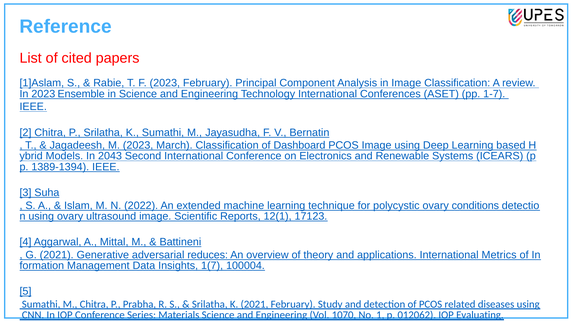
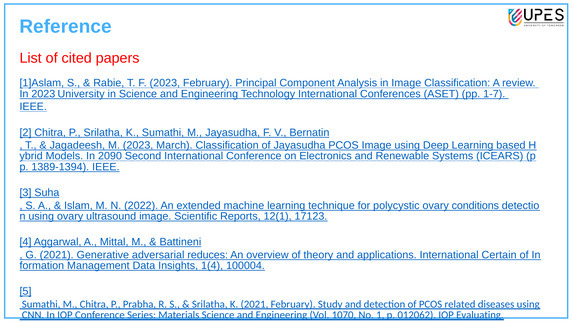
Ensemble: Ensemble -> University
of Dashboard: Dashboard -> Jayasudha
2043: 2043 -> 2090
Metrics: Metrics -> Certain
1(7: 1(7 -> 1(4
